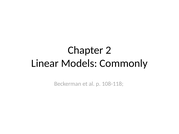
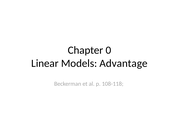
2: 2 -> 0
Commonly: Commonly -> Advantage
